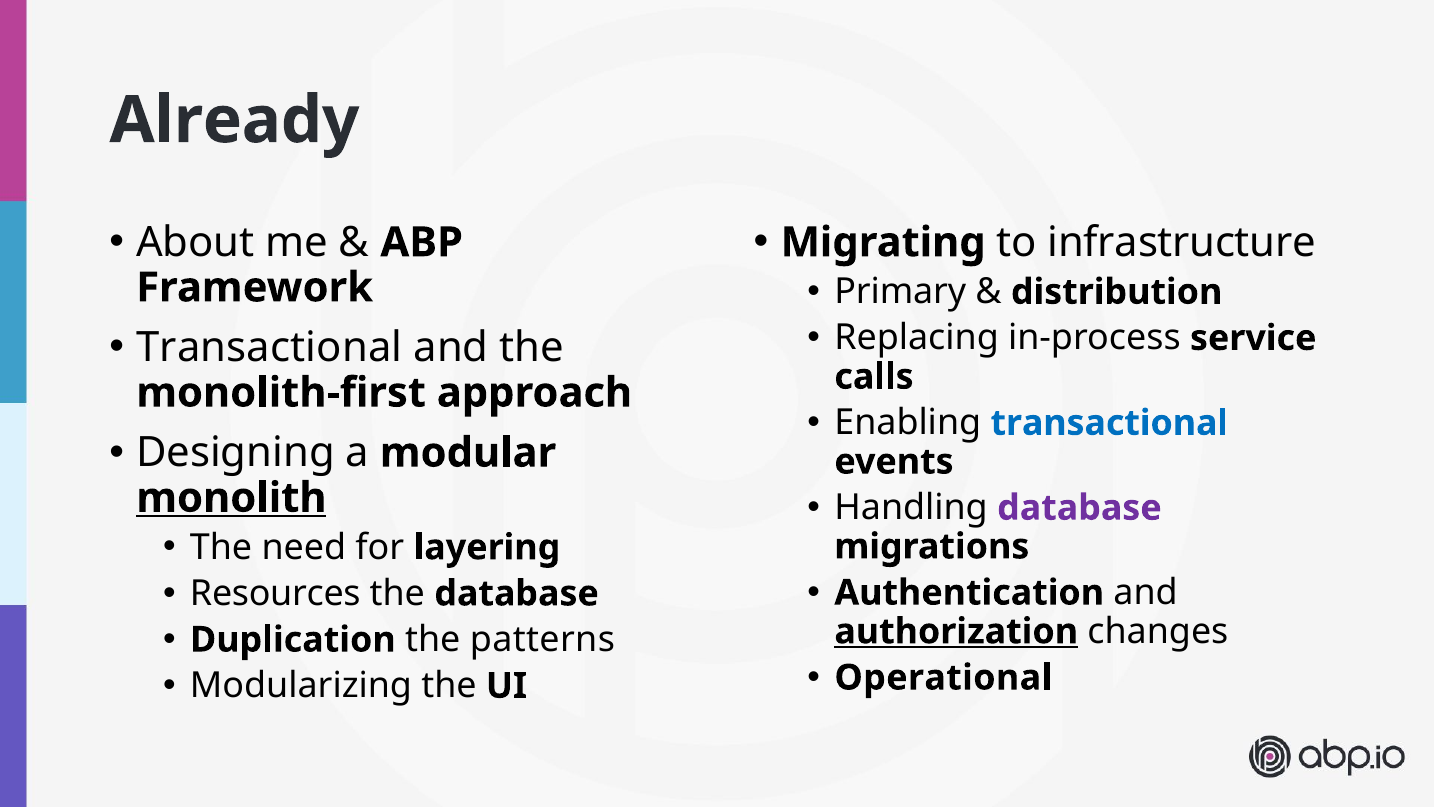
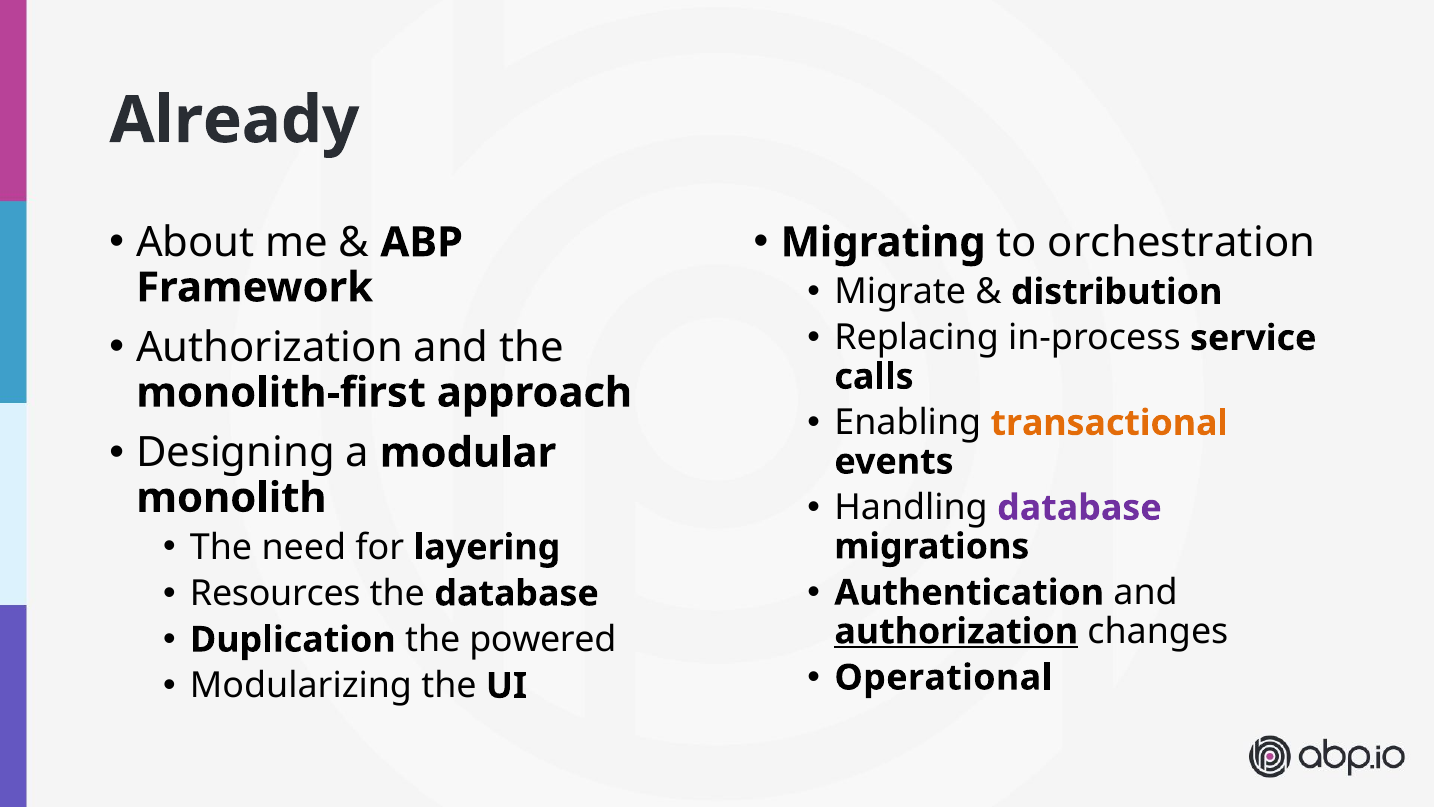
infrastructure: infrastructure -> orchestration
Primary: Primary -> Migrate
Transactional at (269, 347): Transactional -> Authorization
transactional at (1109, 423) colour: blue -> orange
monolith underline: present -> none
patterns: patterns -> powered
